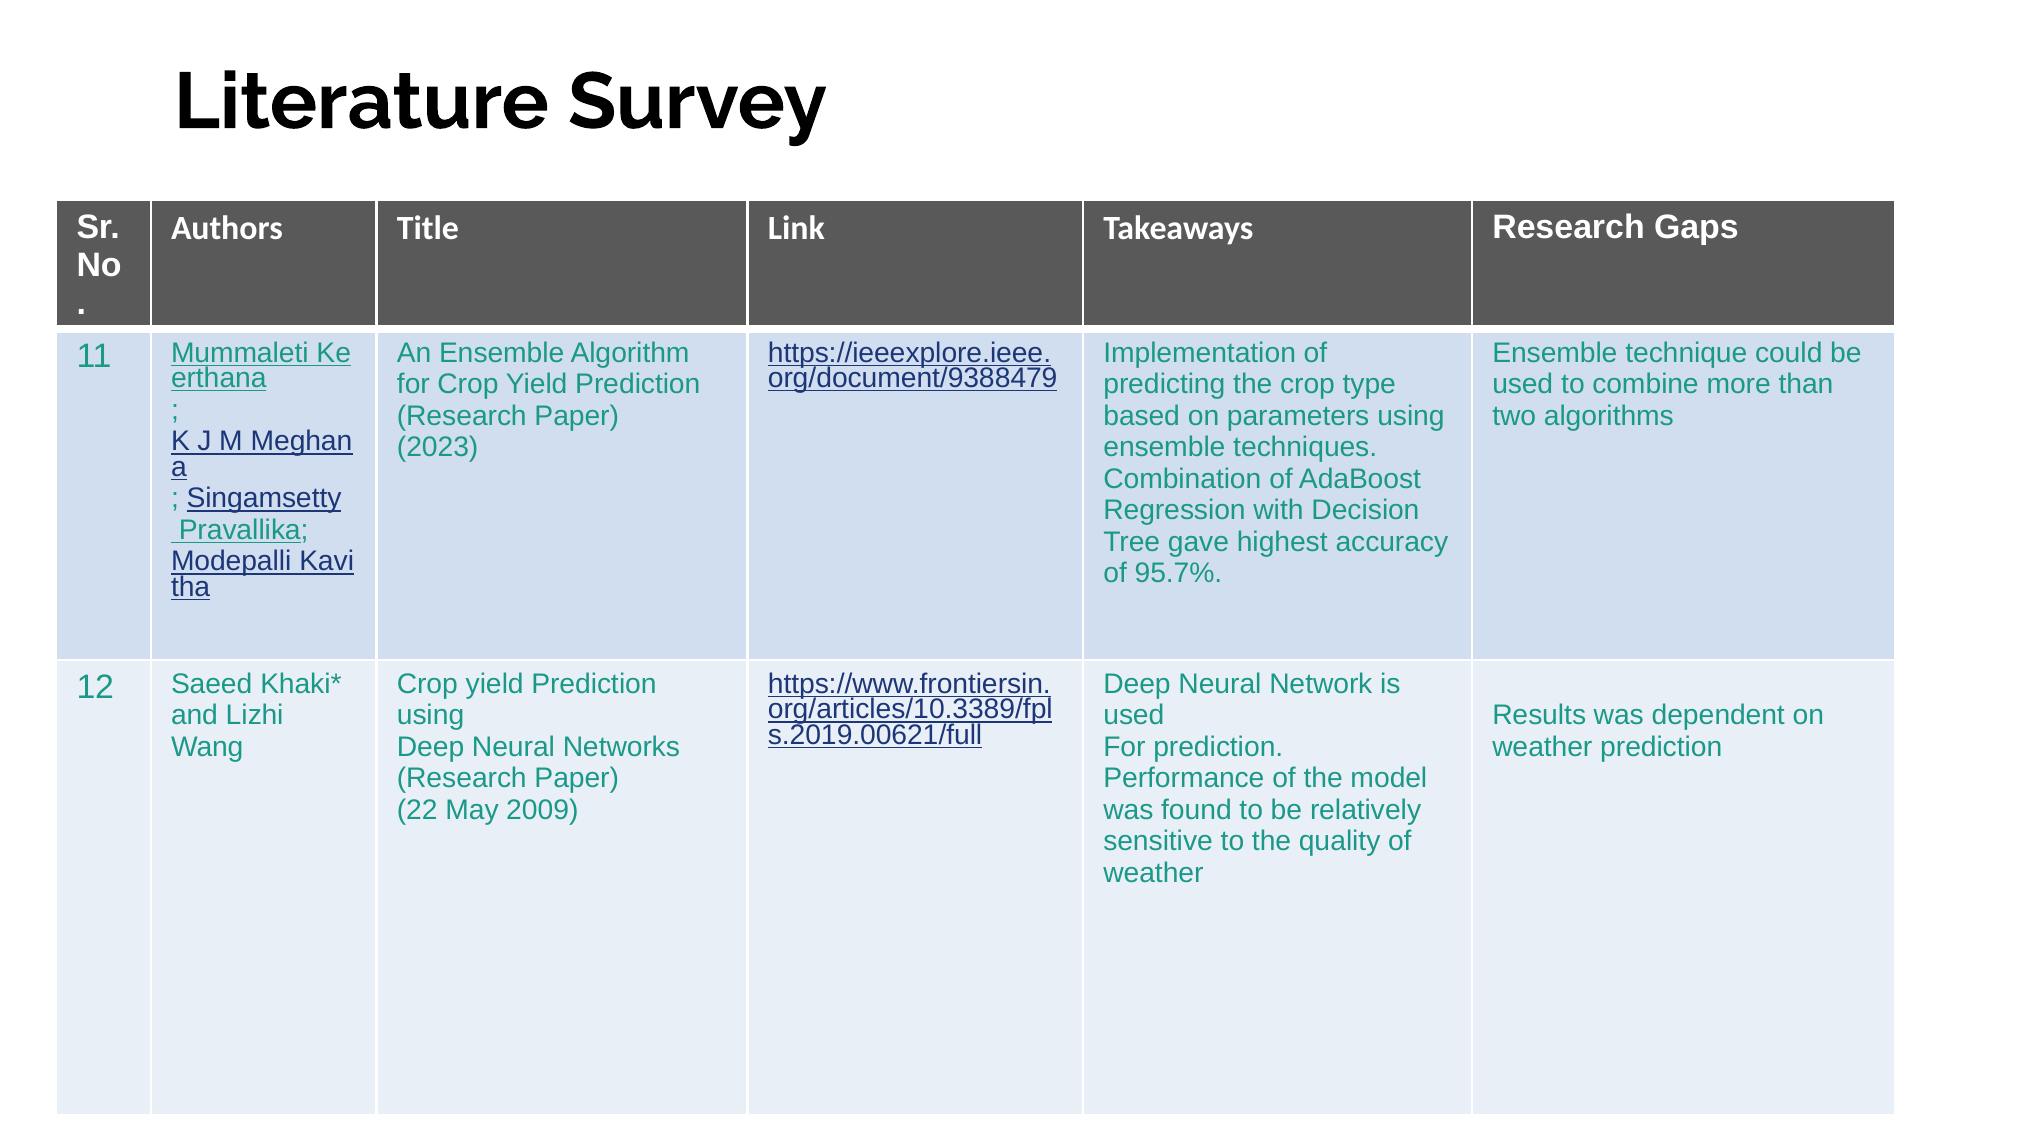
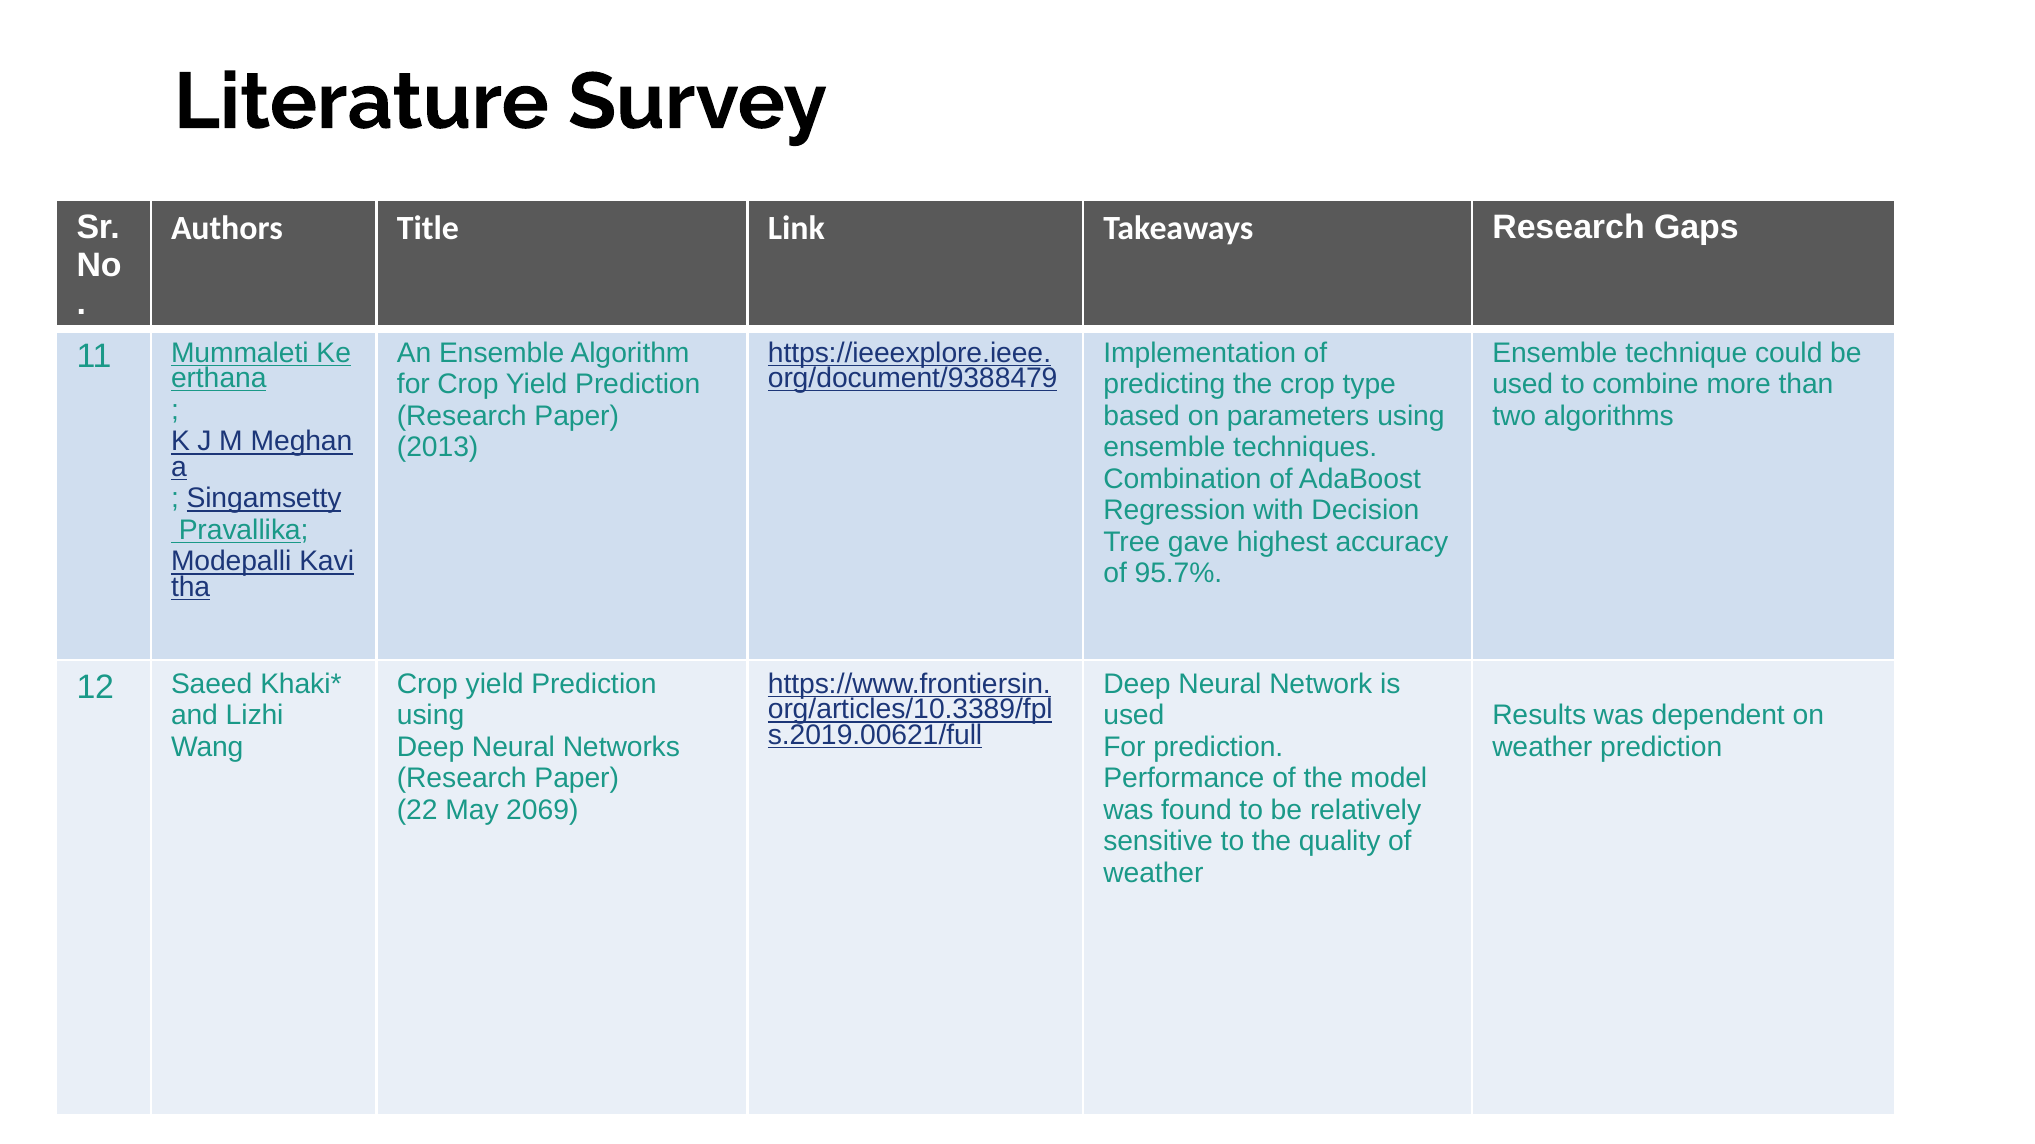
2023: 2023 -> 2013
2009: 2009 -> 2069
